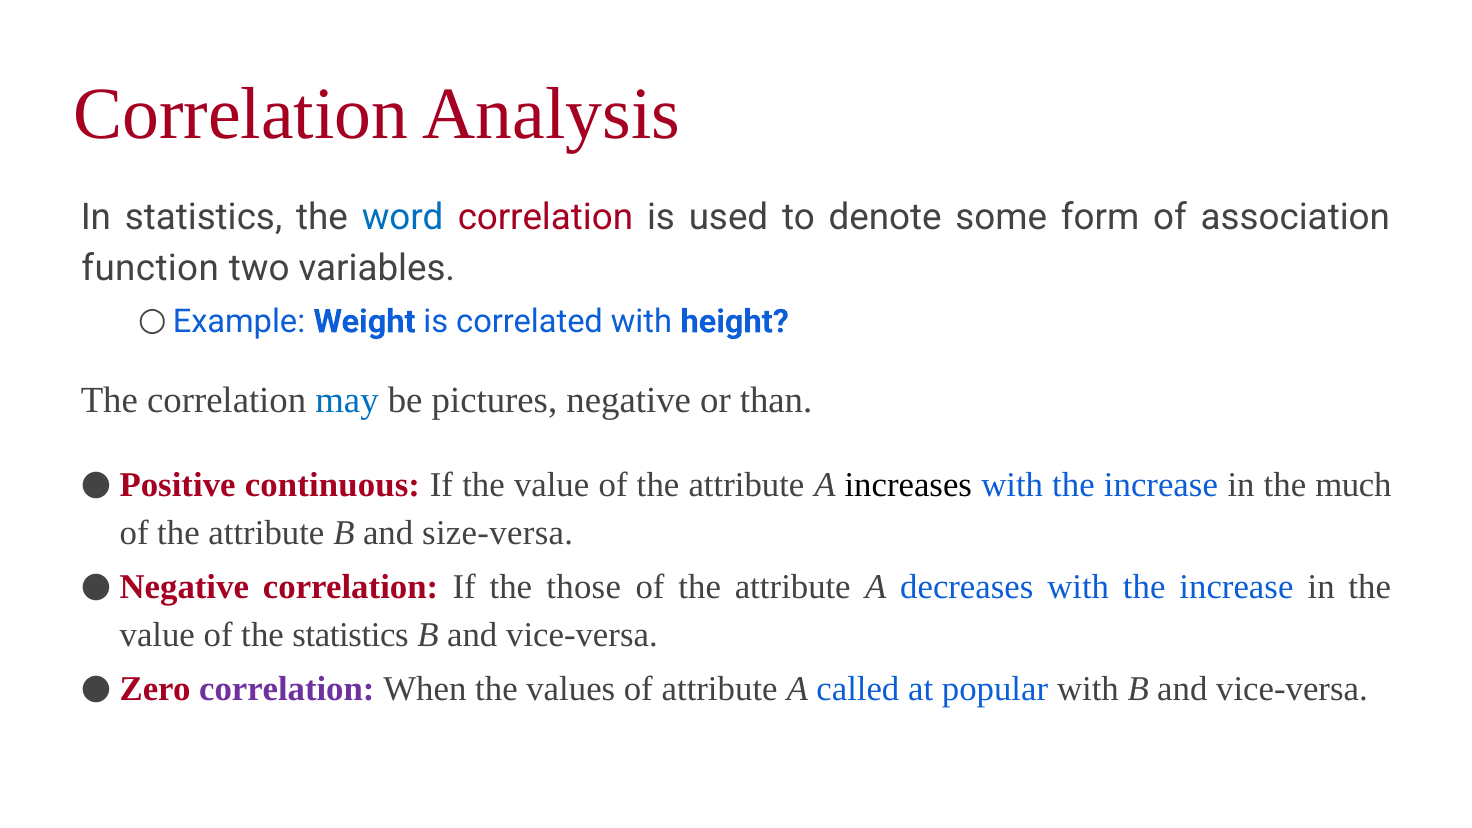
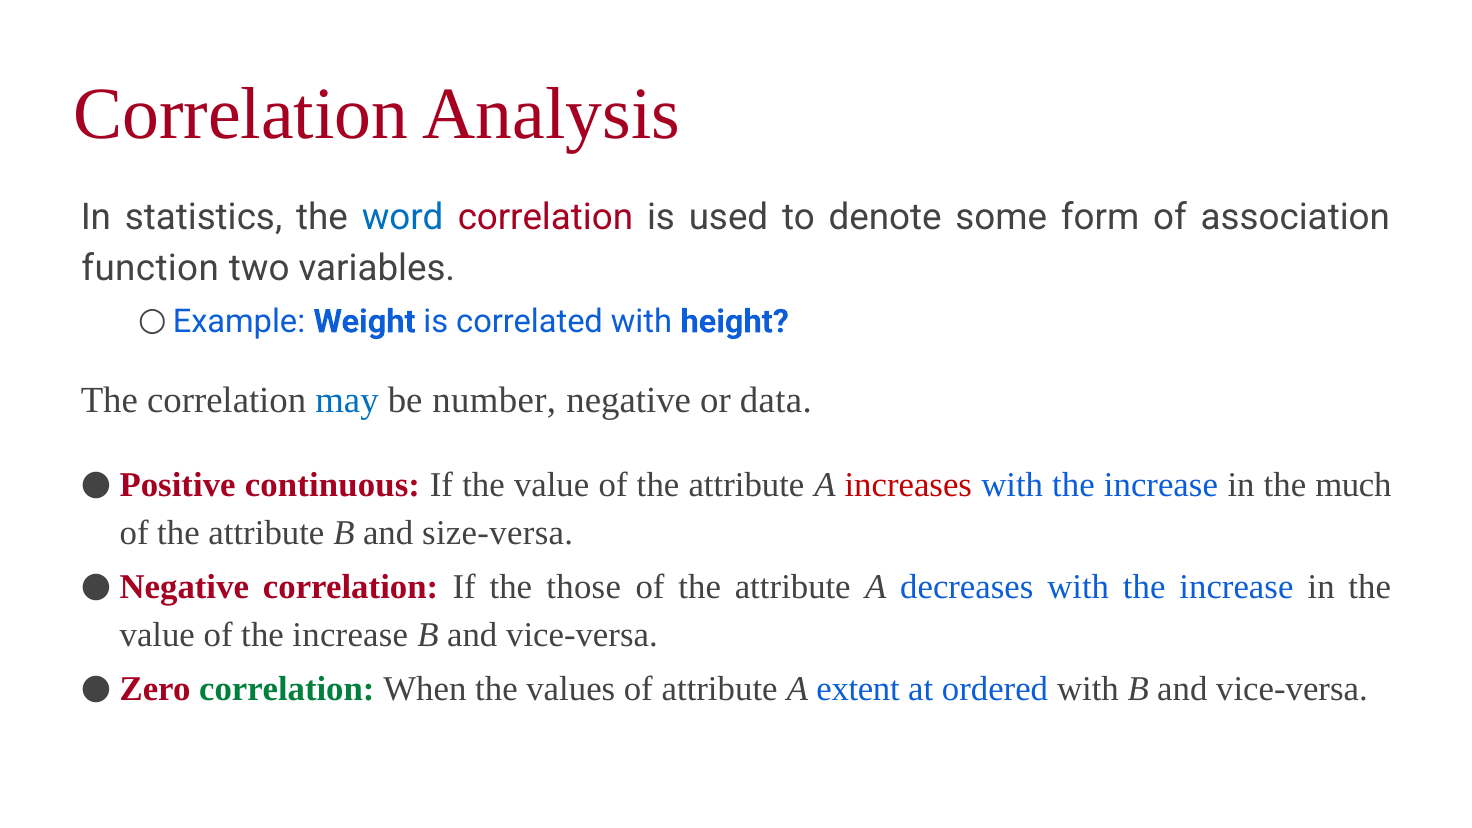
pictures: pictures -> number
than: than -> data
increases colour: black -> red
of the statistics: statistics -> increase
correlation at (287, 689) colour: purple -> green
called: called -> extent
popular: popular -> ordered
